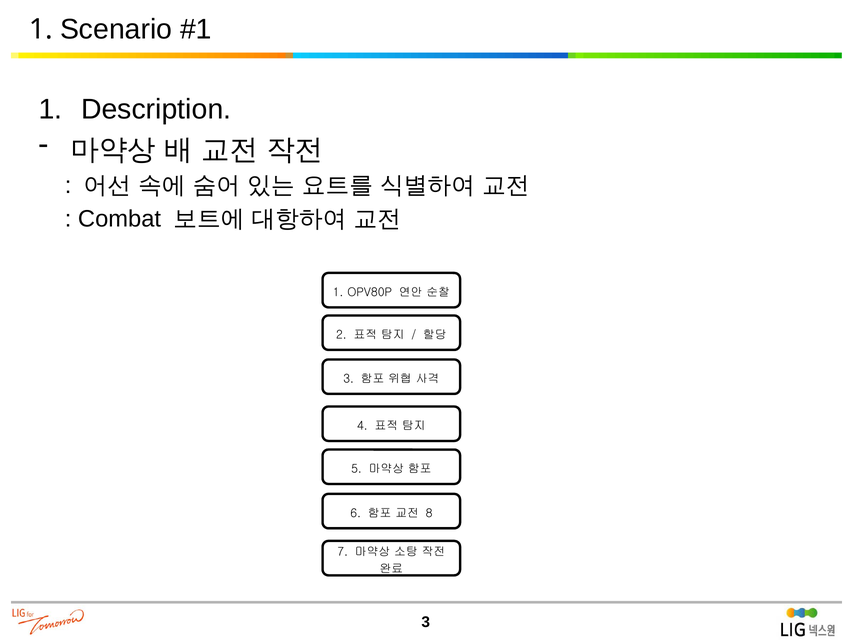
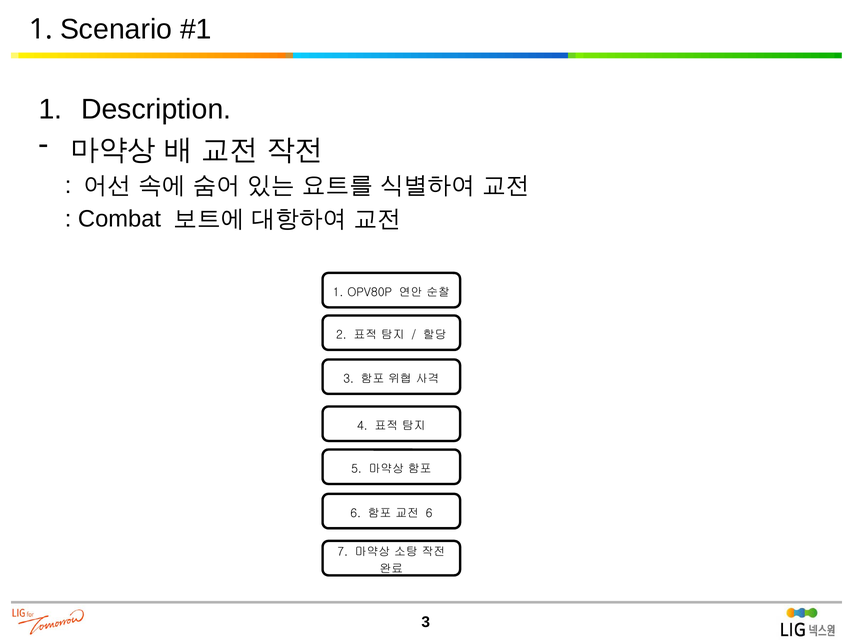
8 at (429, 513): 8 -> 6
